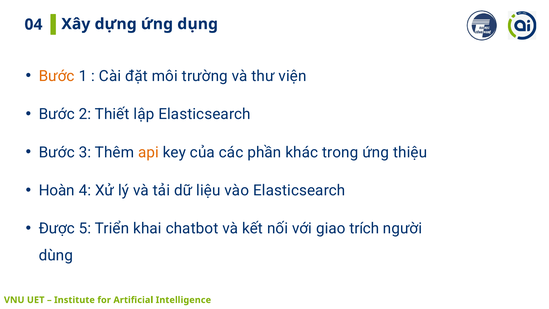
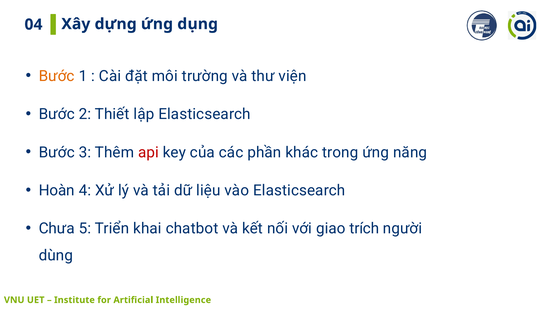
api colour: orange -> red
thiệu: thiệu -> năng
Được: Được -> Chưa
